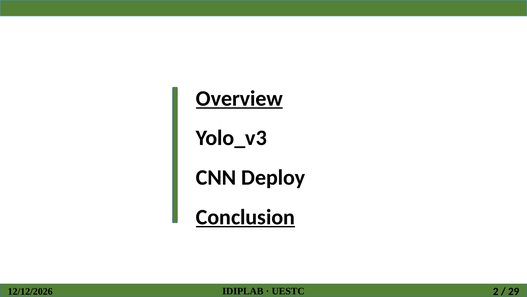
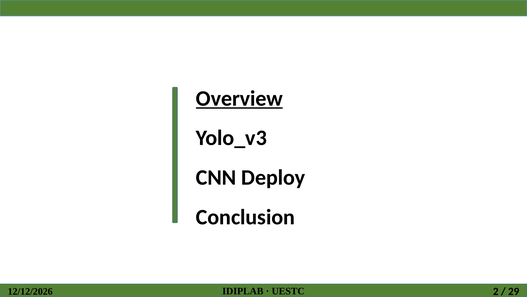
Conclusion underline: present -> none
